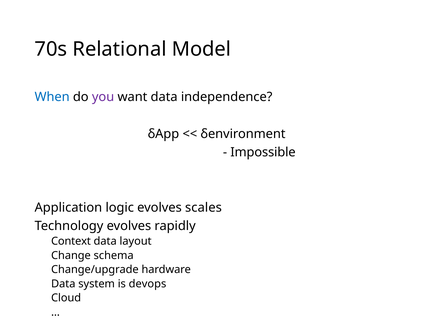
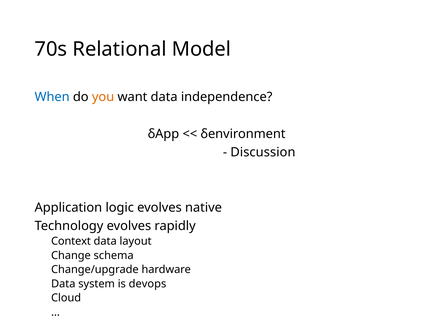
you colour: purple -> orange
Impossible: Impossible -> Discussion
scales: scales -> native
